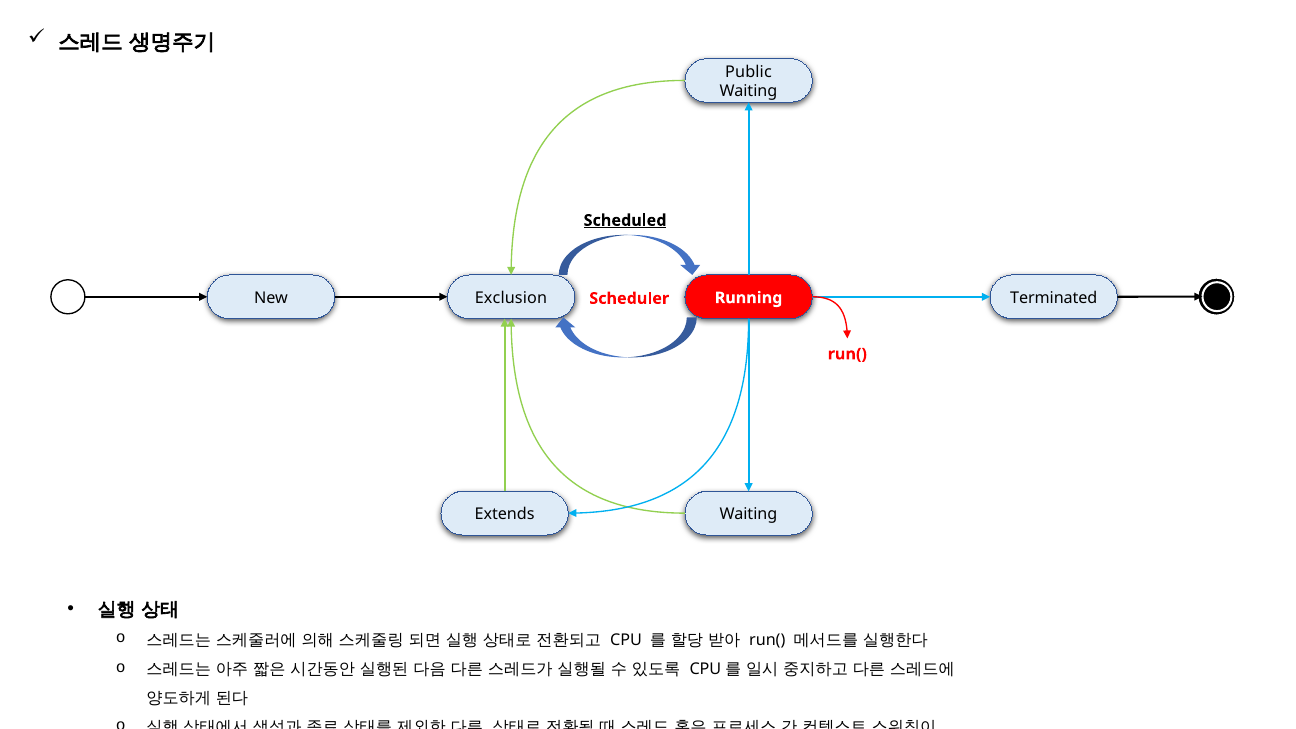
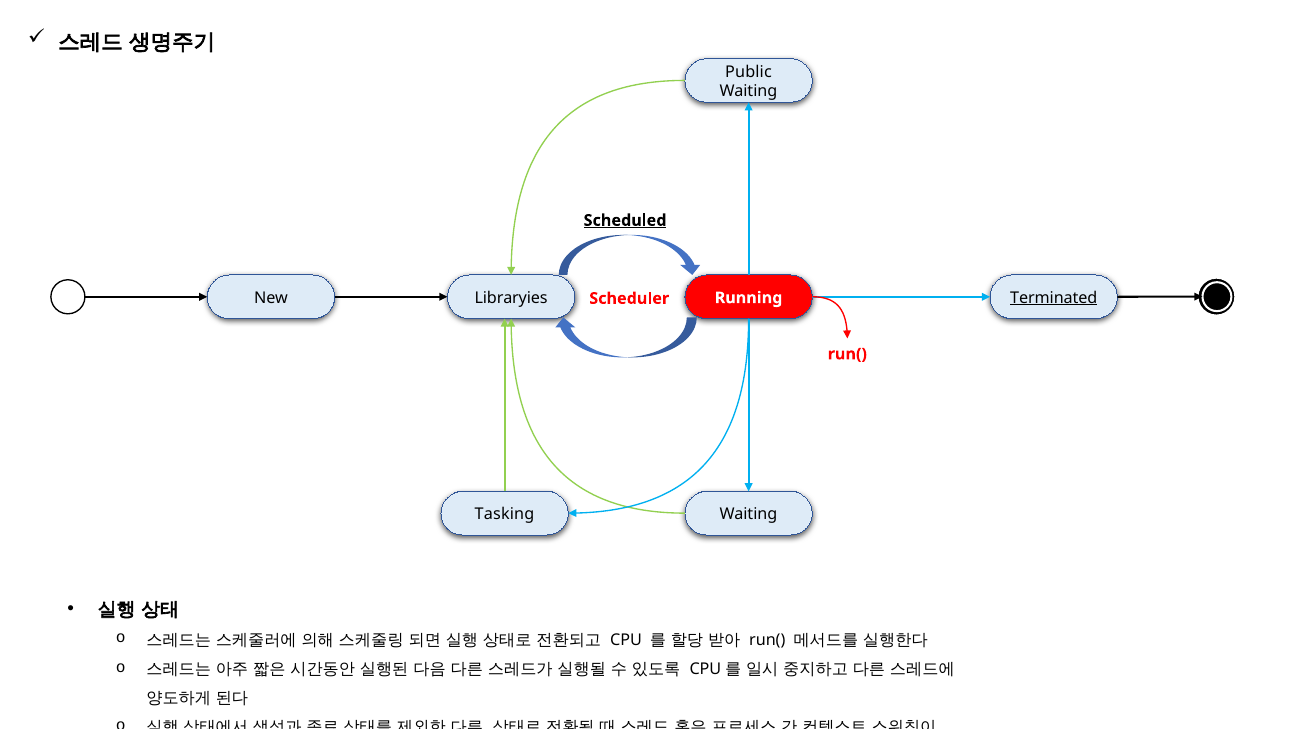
Exclusion: Exclusion -> Libraryies
Terminated underline: none -> present
Extends: Extends -> Tasking
